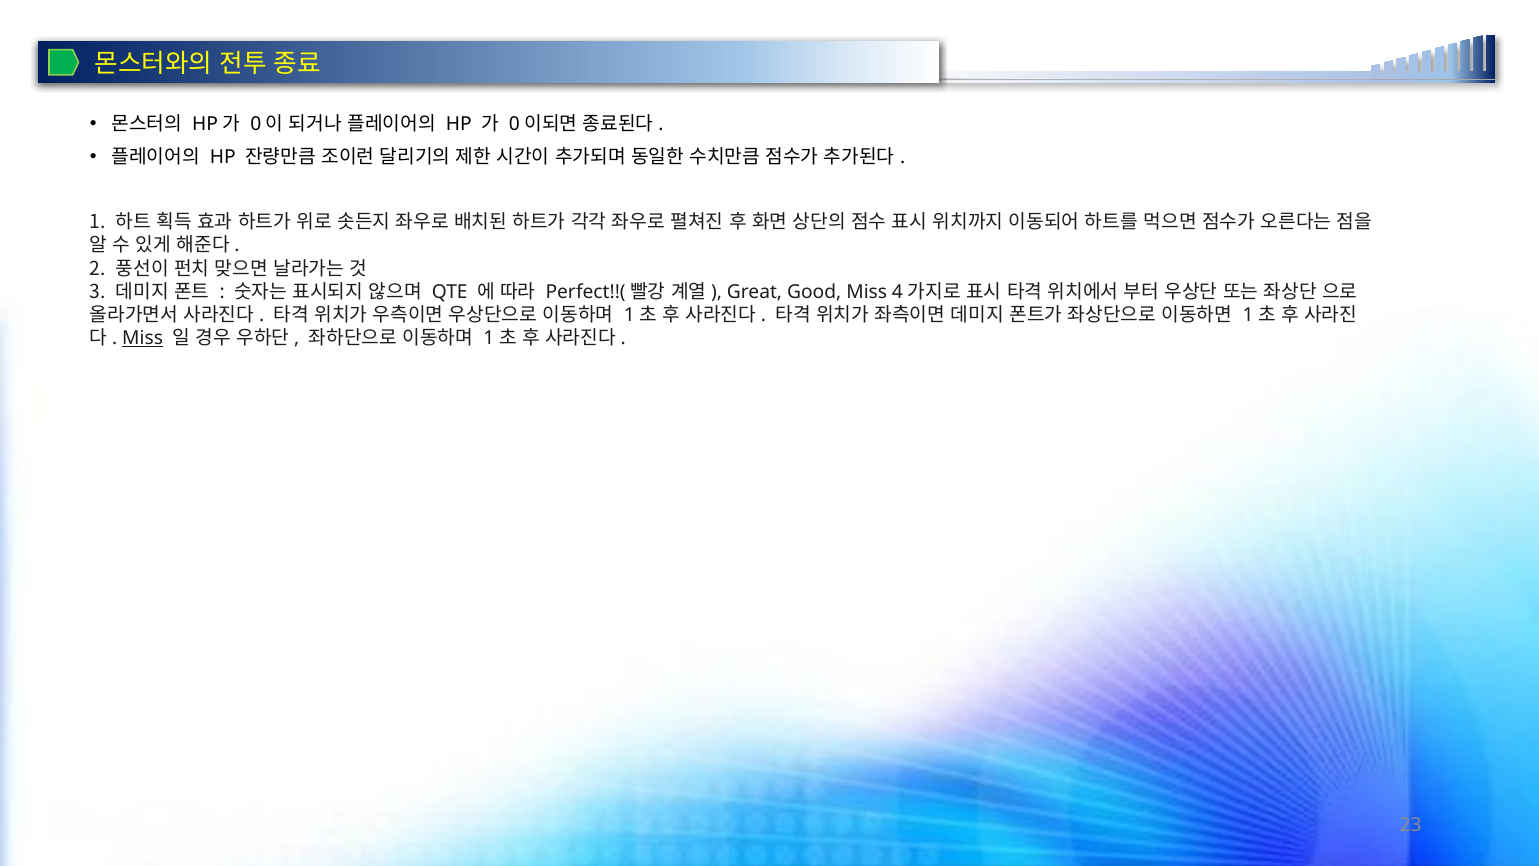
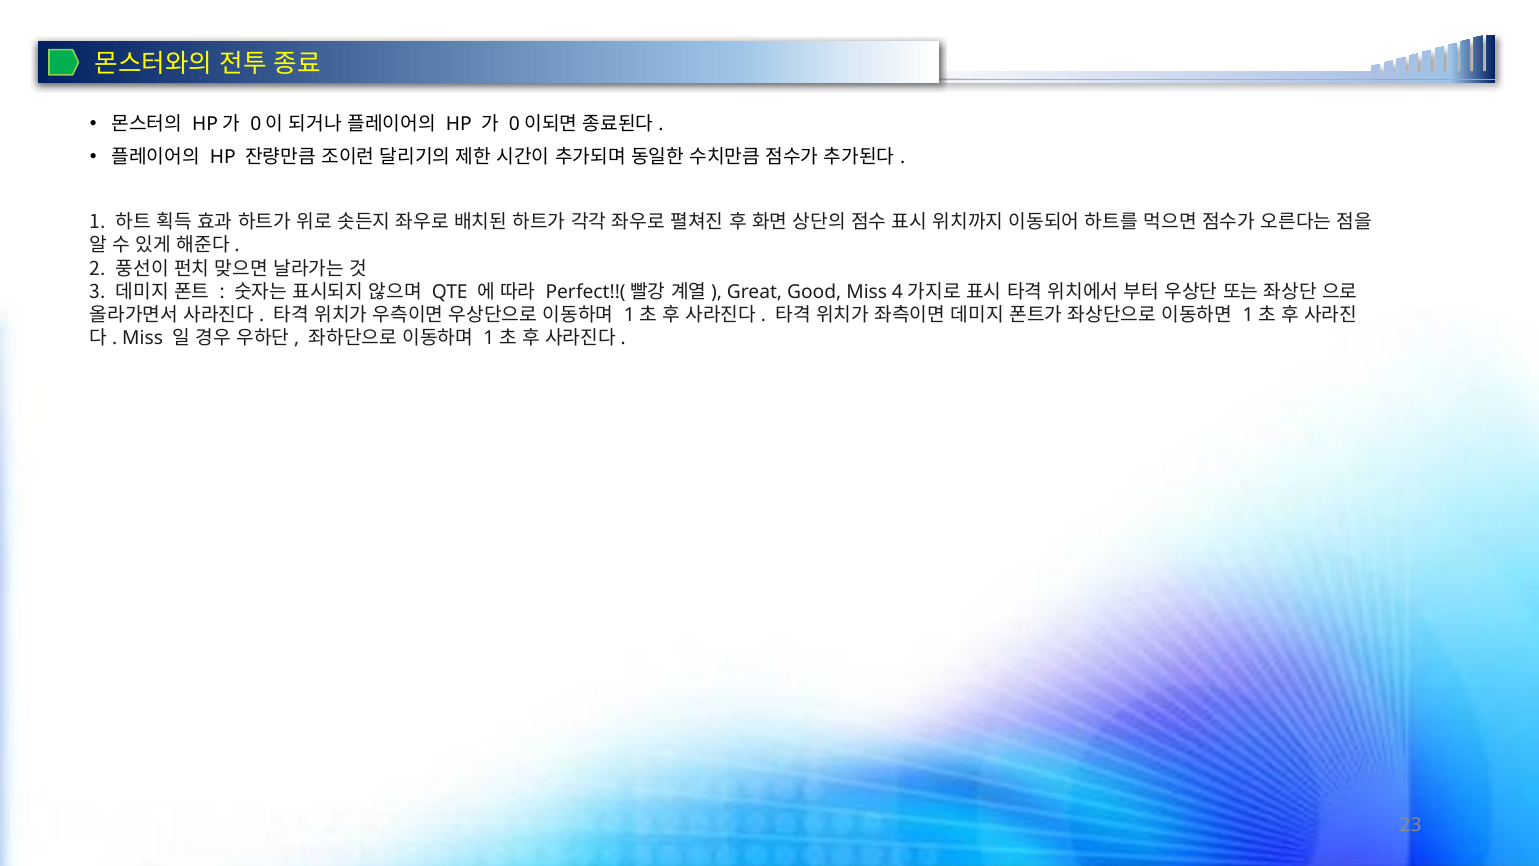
Miss at (143, 338) underline: present -> none
